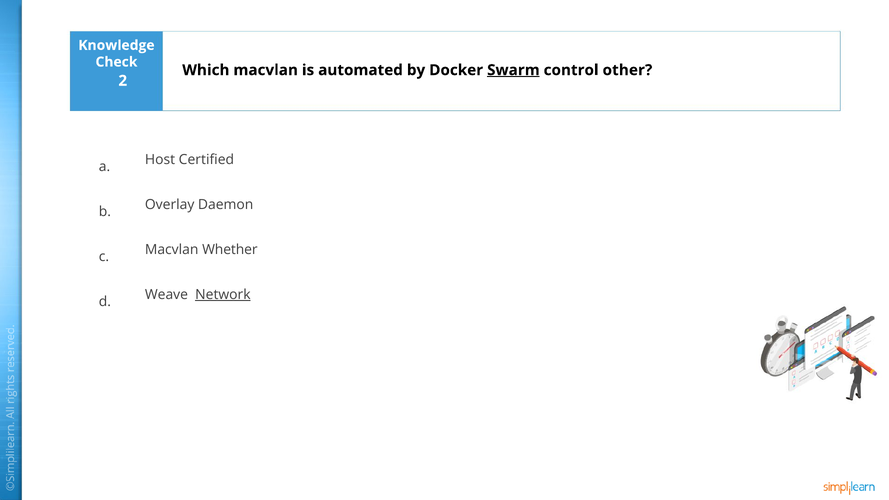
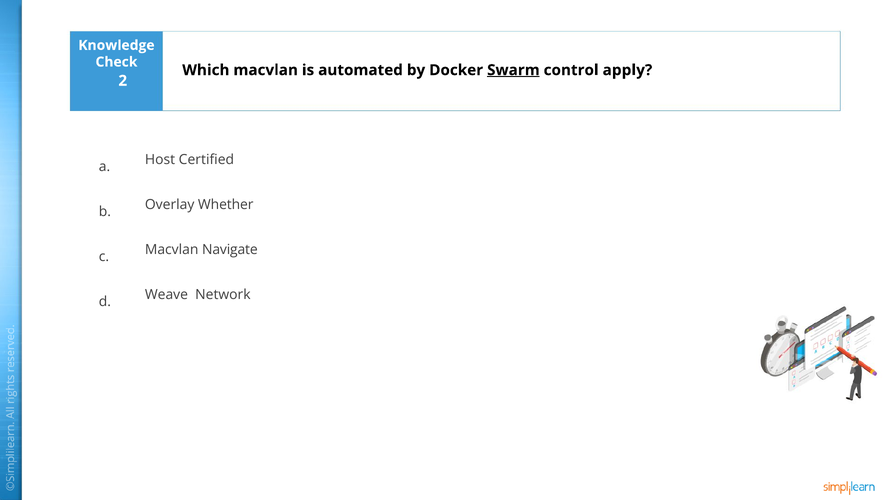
other: other -> apply
Daemon: Daemon -> Whether
Whether: Whether -> Navigate
Network underline: present -> none
